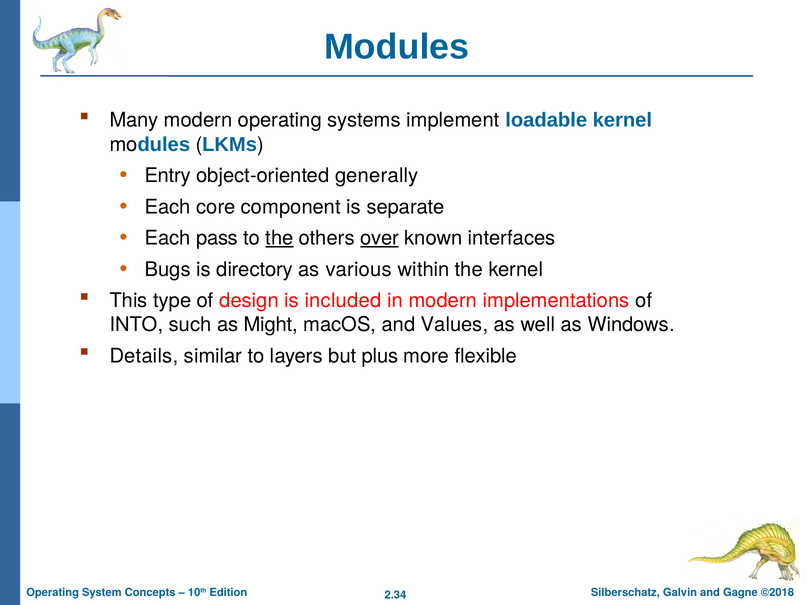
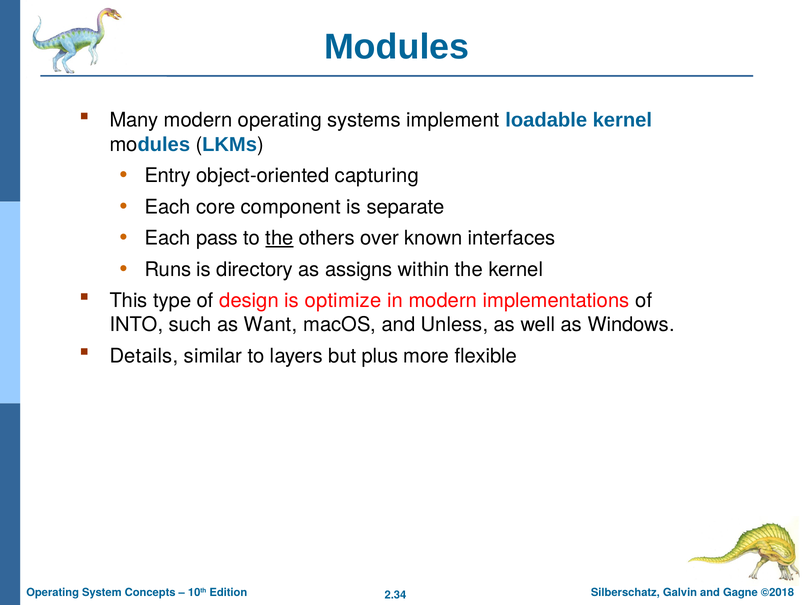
generally: generally -> capturing
over underline: present -> none
Bugs: Bugs -> Runs
various: various -> assigns
included: included -> optimize
Might: Might -> Want
Values: Values -> Unless
